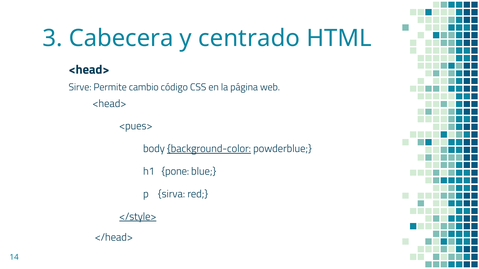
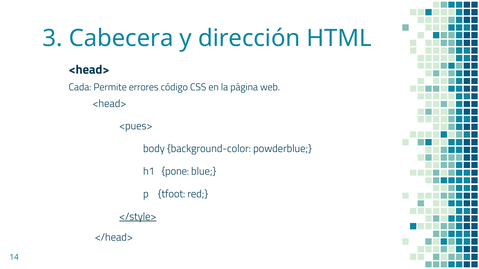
centrado: centrado -> dirección
Sirve: Sirve -> Cada
cambio: cambio -> errores
background-color underline: present -> none
sirva: sirva -> tfoot
